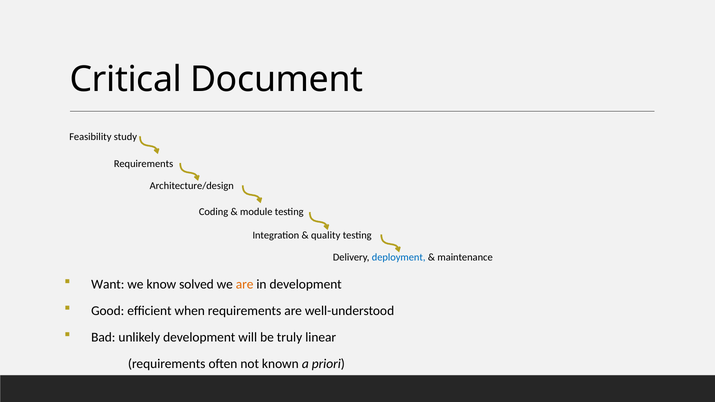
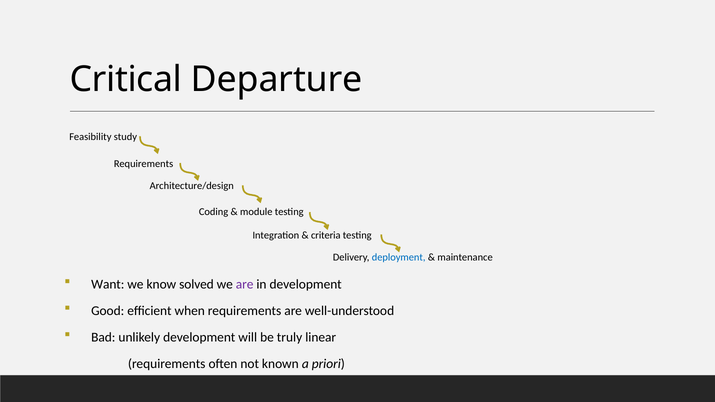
Document: Document -> Departure
quality: quality -> criteria
are at (245, 284) colour: orange -> purple
